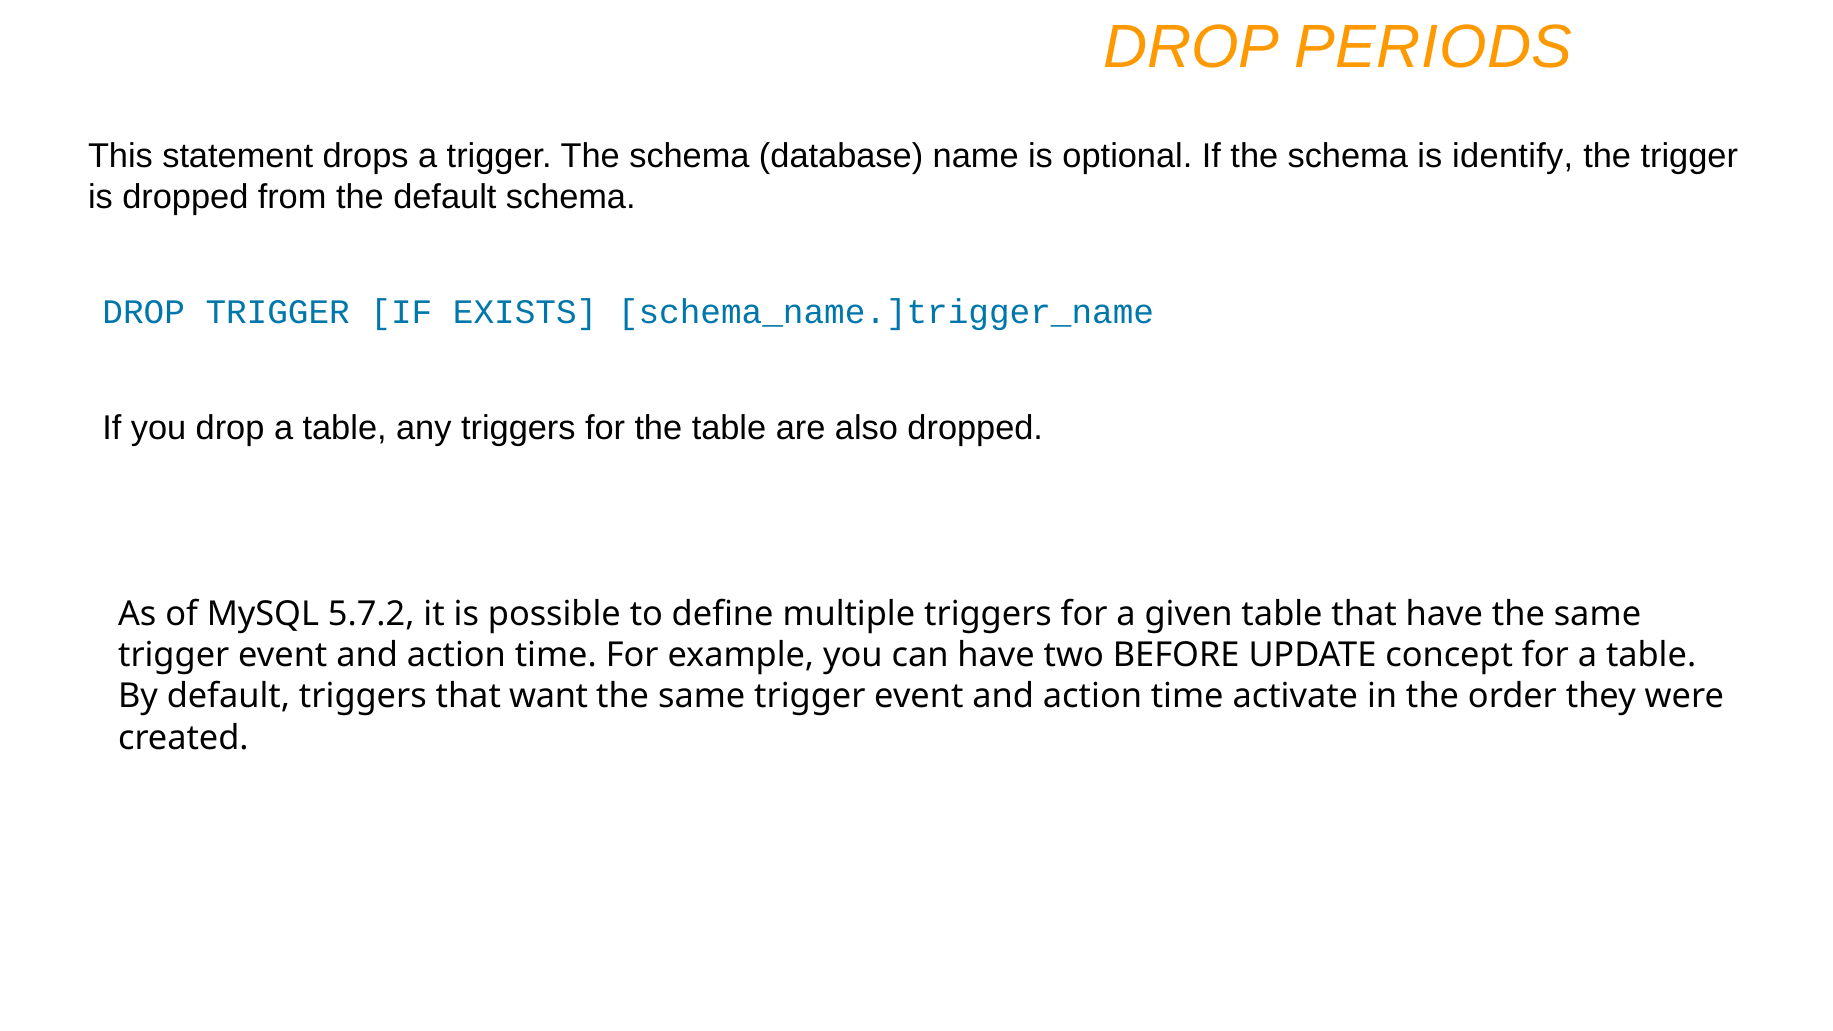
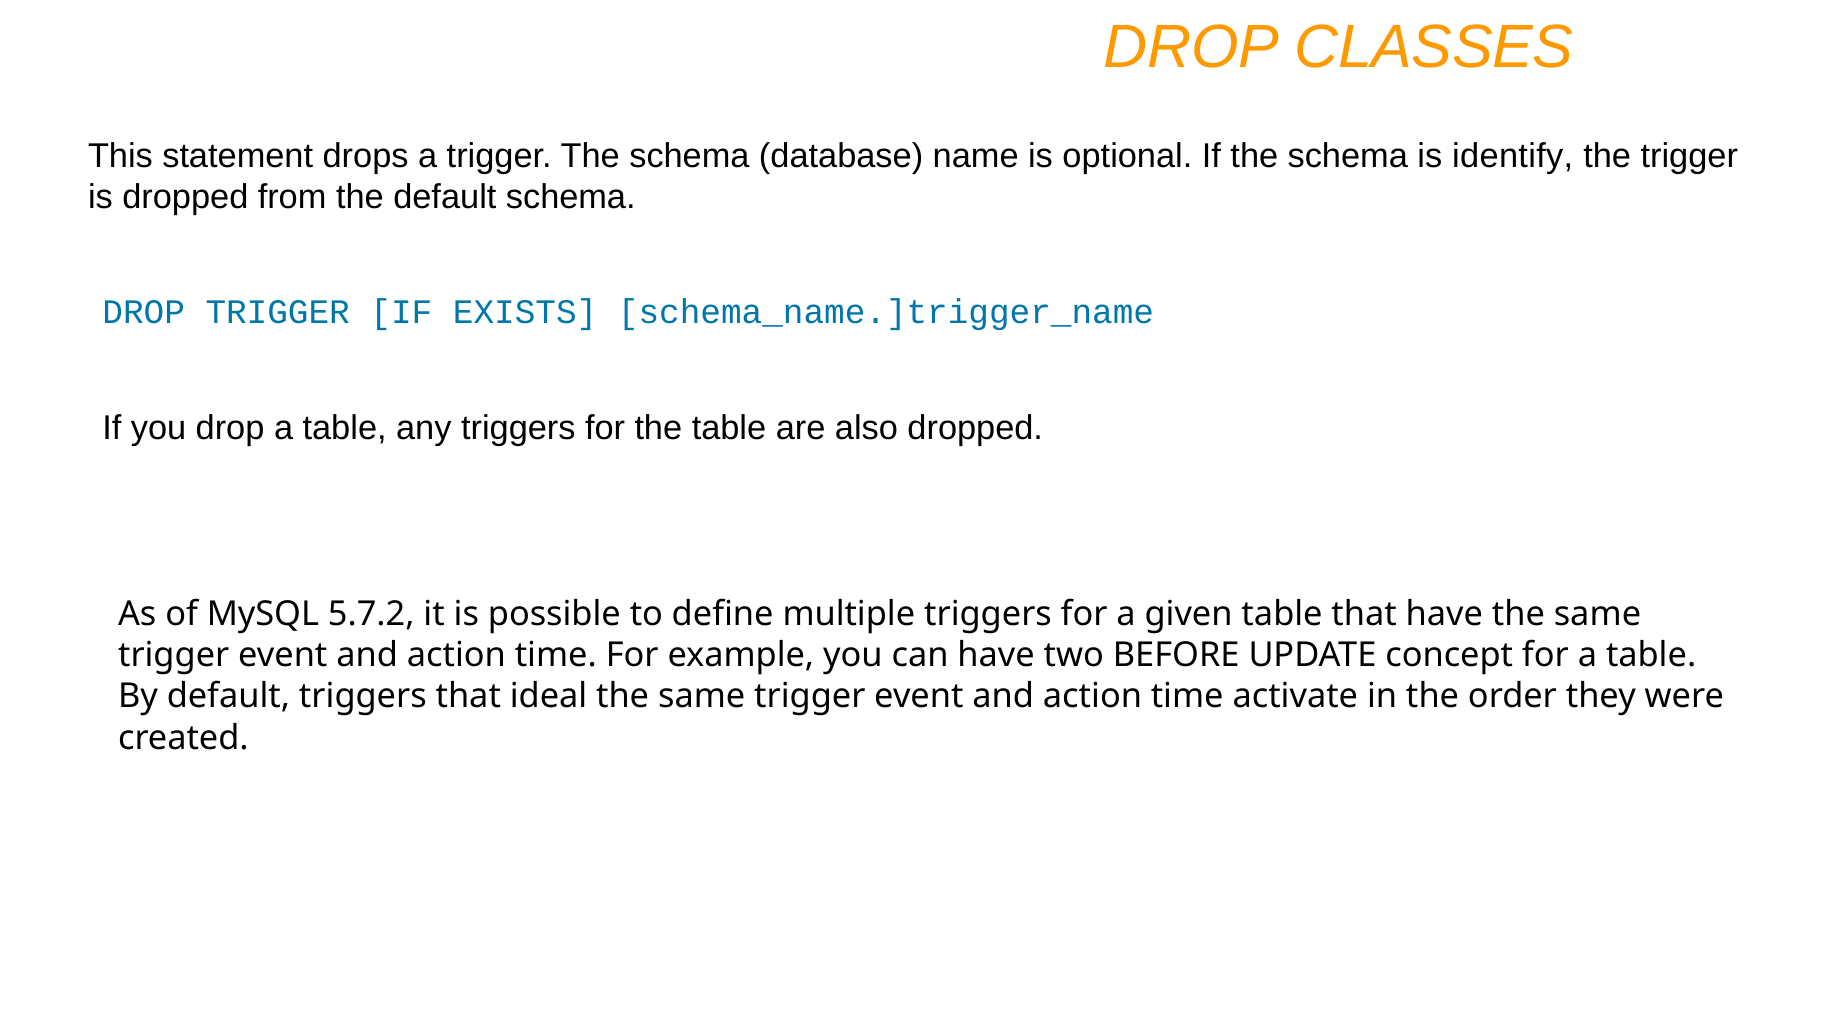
PERIODS: PERIODS -> CLASSES
want: want -> ideal
